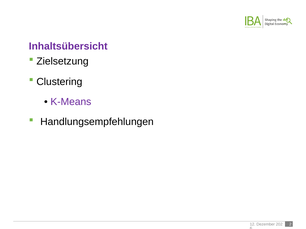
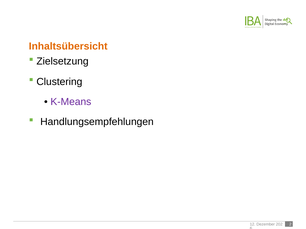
Inhaltsübersicht colour: purple -> orange
